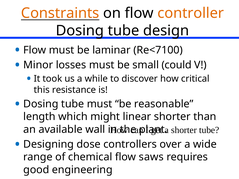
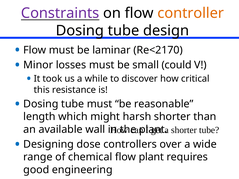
Constraints colour: orange -> purple
Re<7100: Re<7100 -> Re<2170
linear: linear -> harsh
flow saws: saws -> plant
